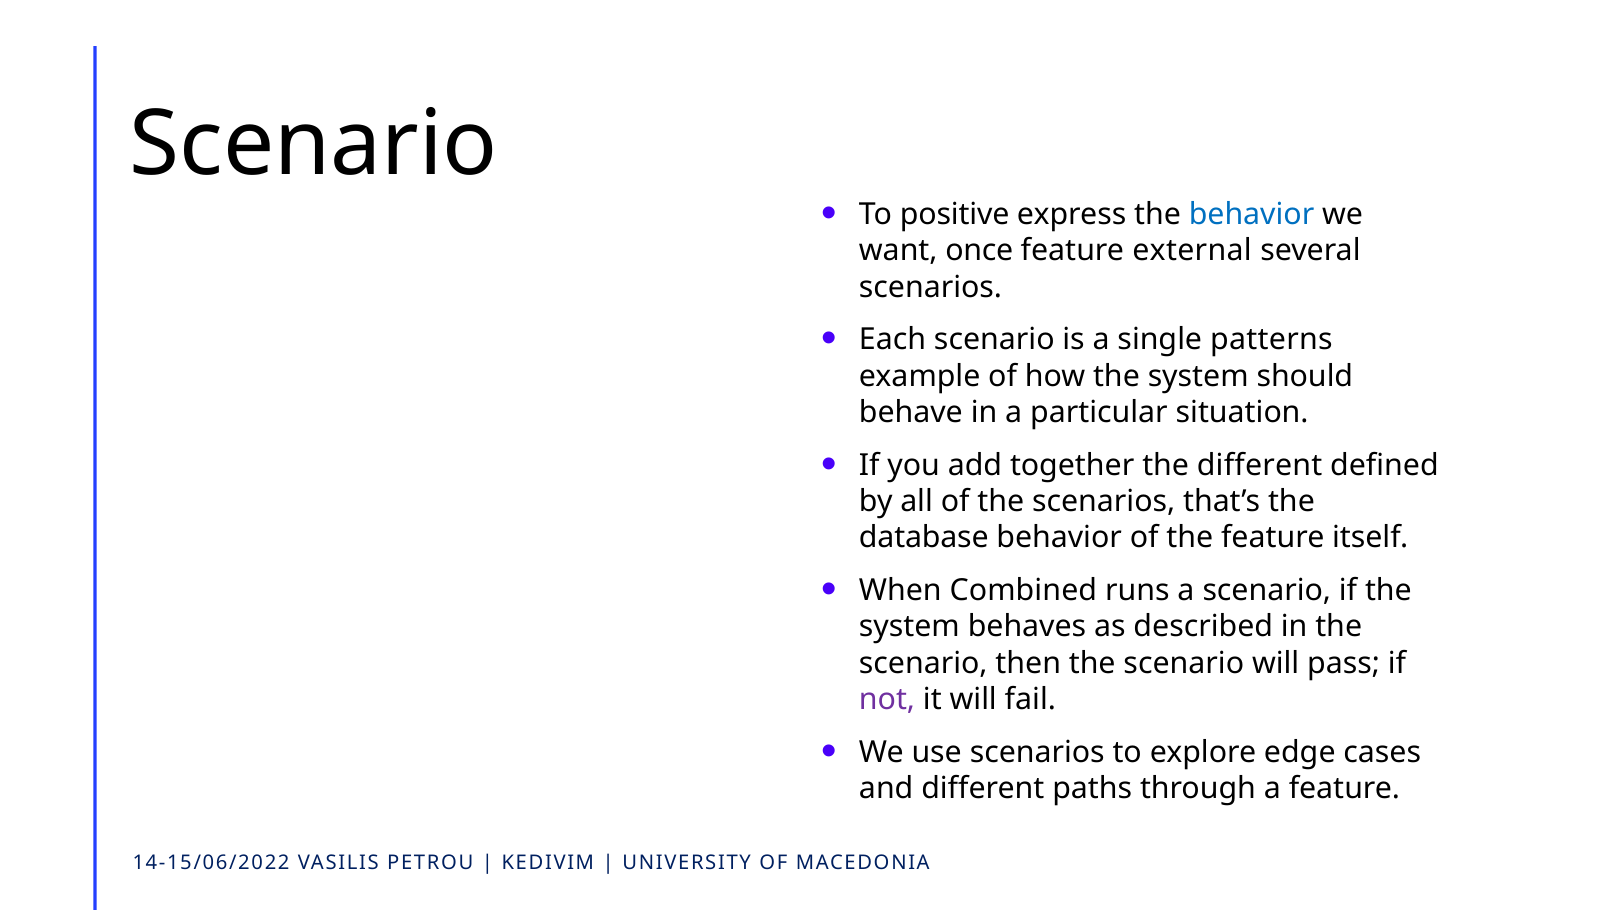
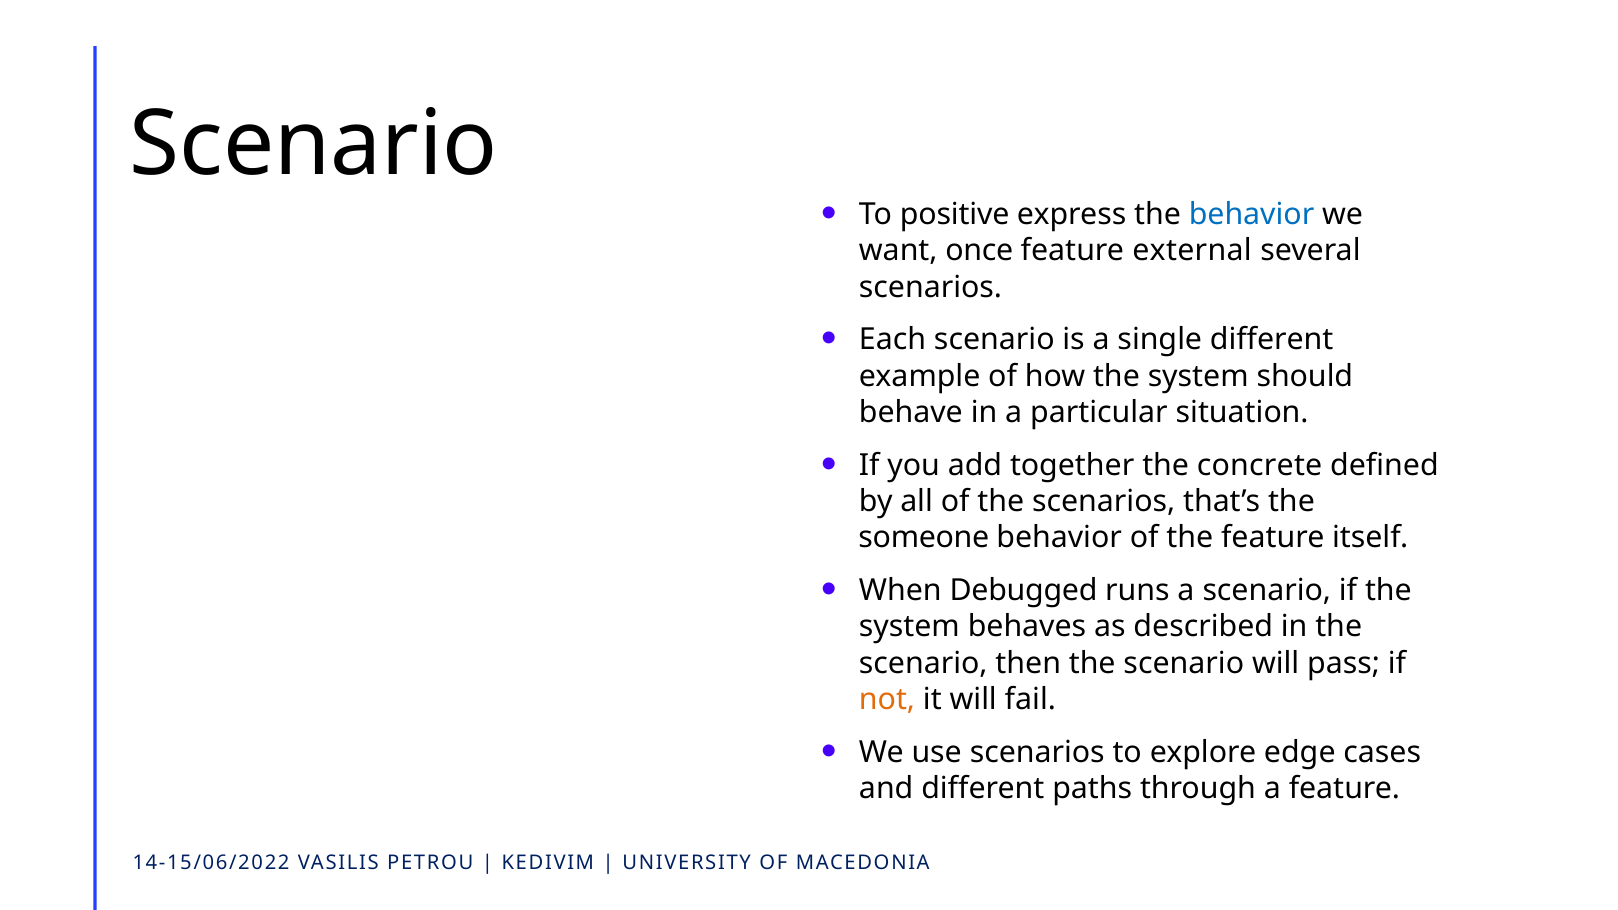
single patterns: patterns -> different
the different: different -> concrete
database: database -> someone
Combined: Combined -> Debugged
not colour: purple -> orange
